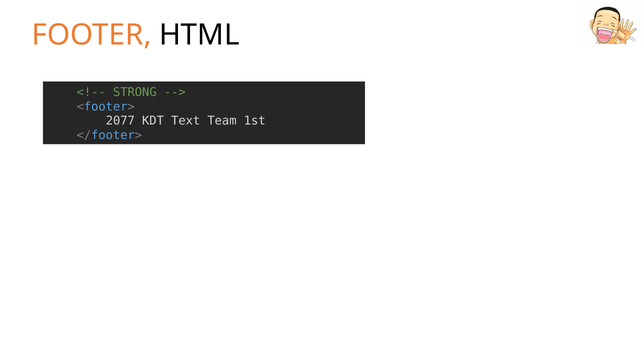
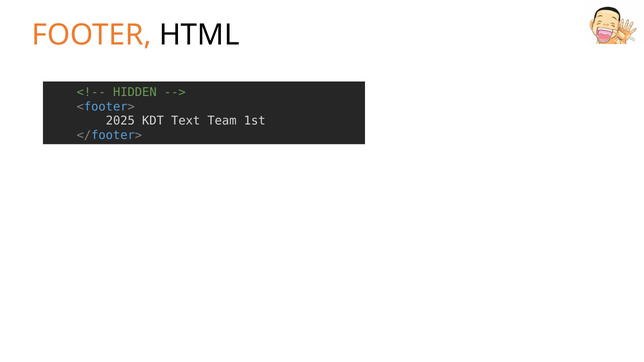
STRONG: STRONG -> HIDDEN
2077: 2077 -> 2025
